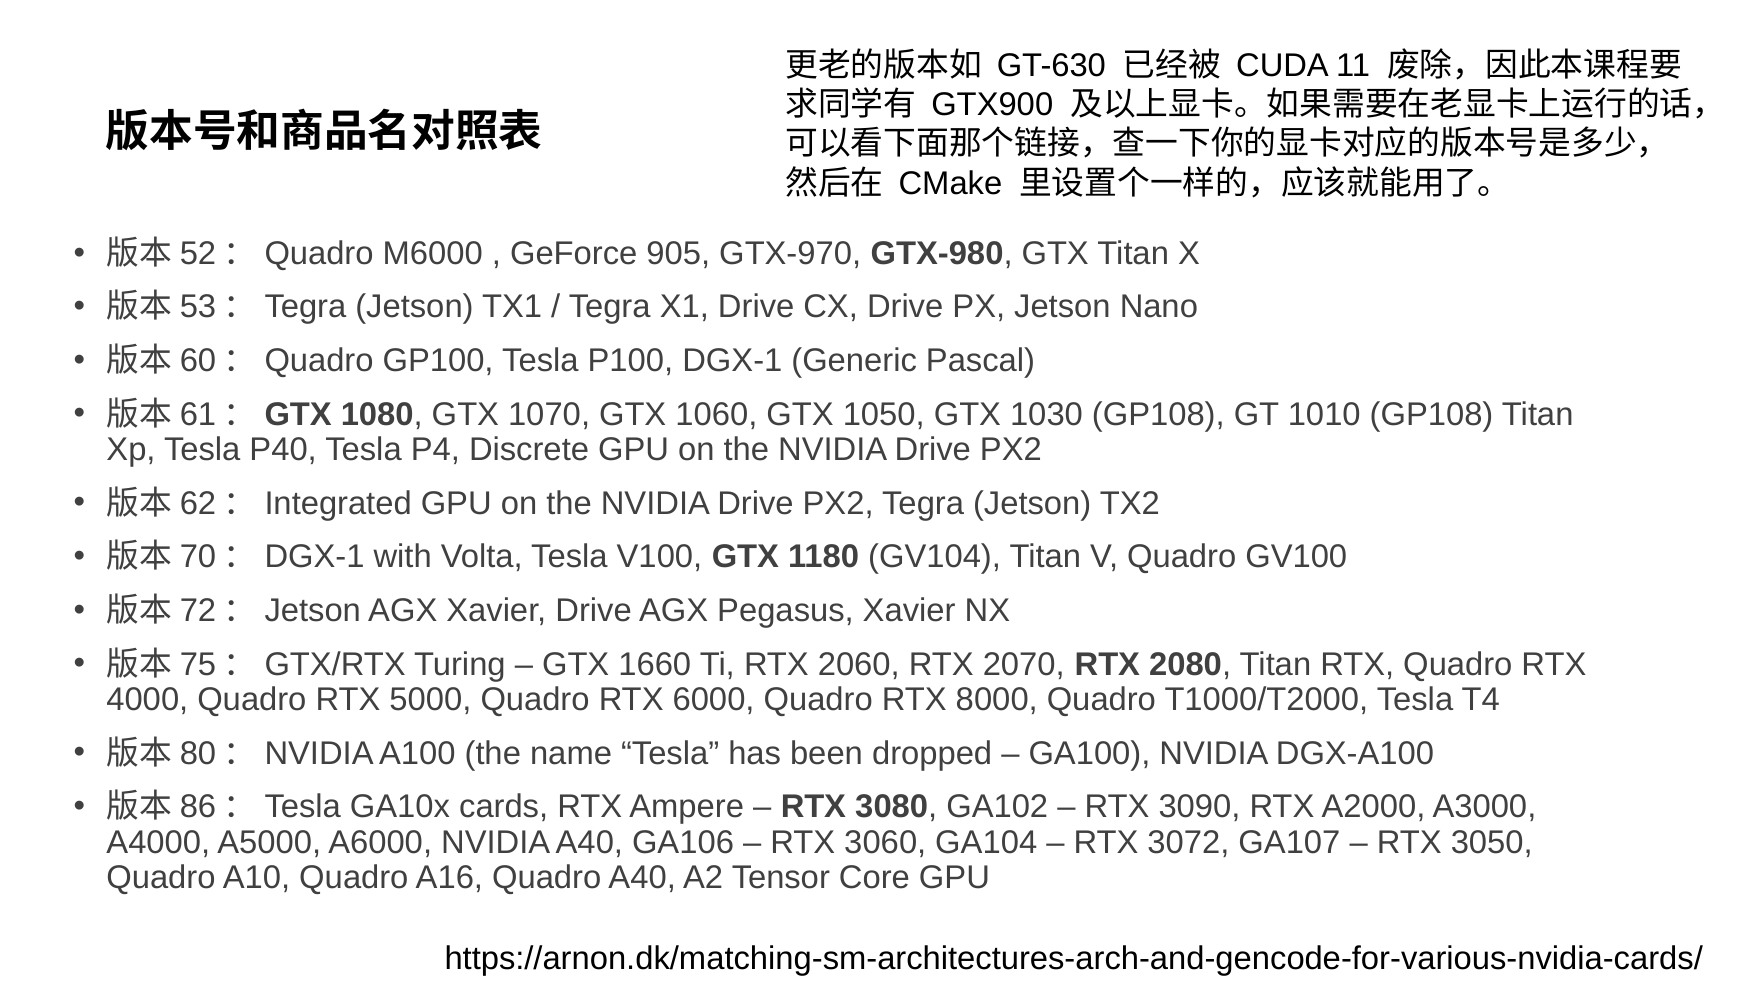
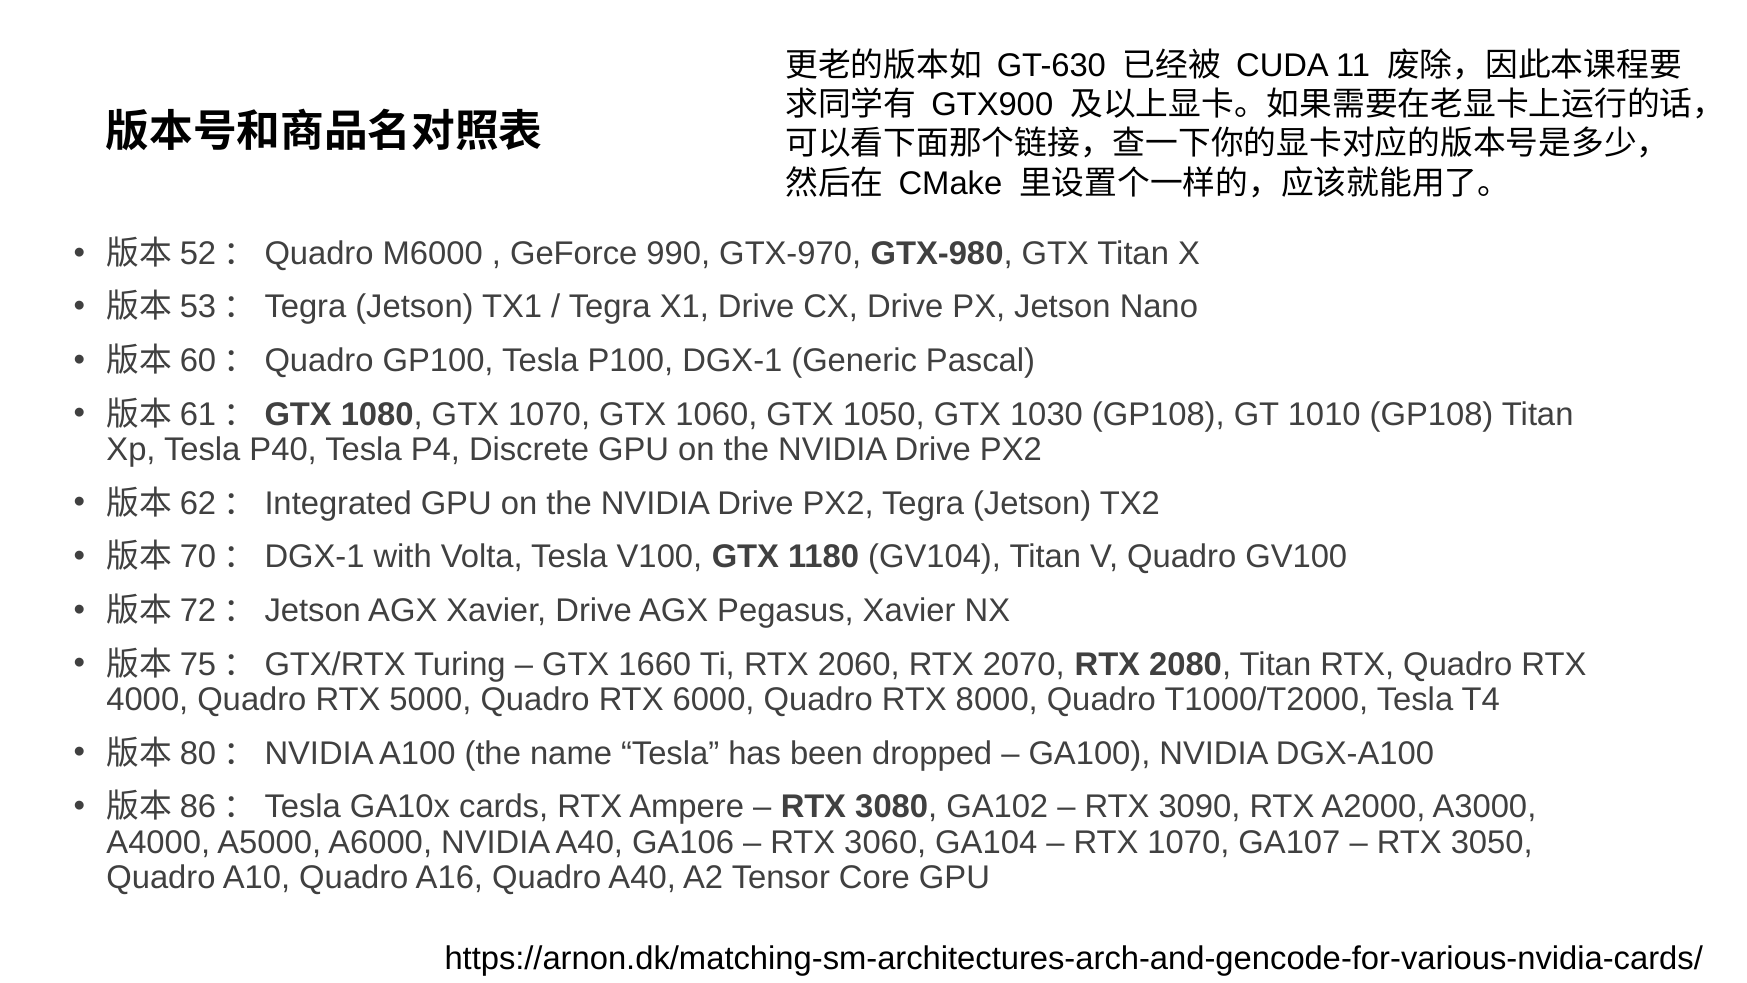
905: 905 -> 990
RTX 3072: 3072 -> 1070
